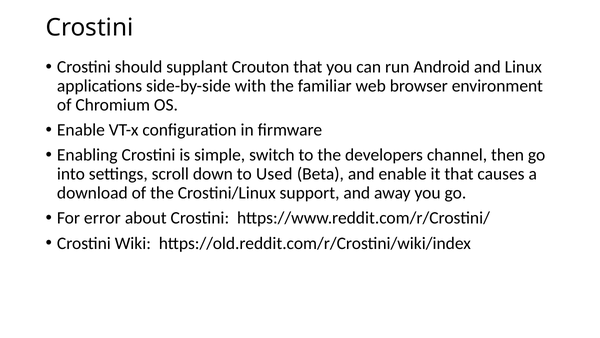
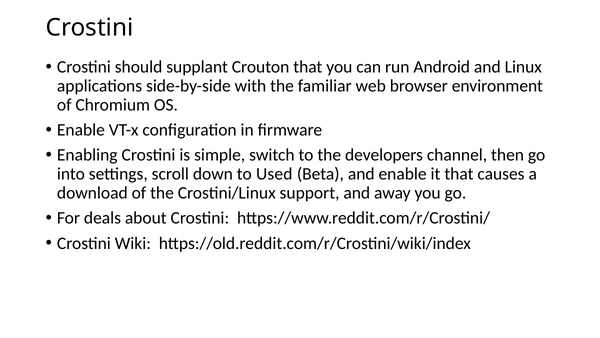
error: error -> deals
